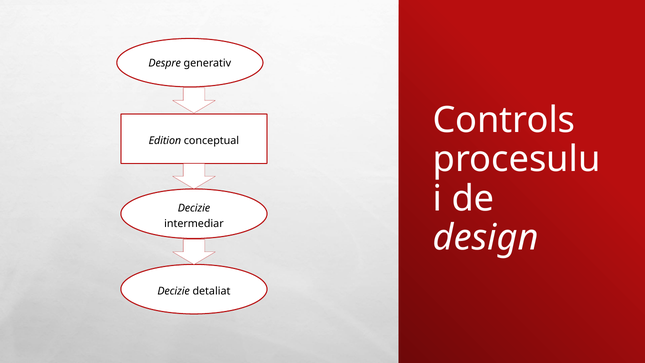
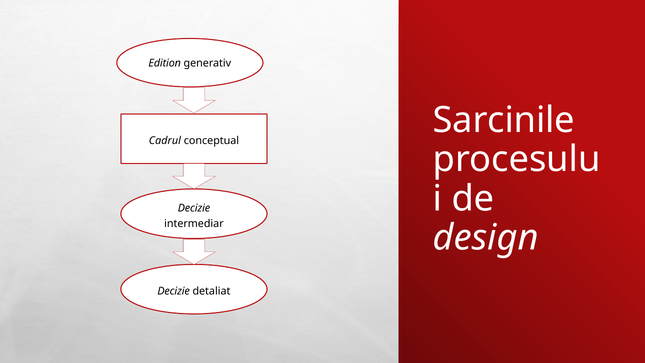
Despre: Despre -> Edition
Controls: Controls -> Sarcinile
Edition: Edition -> Cadrul
